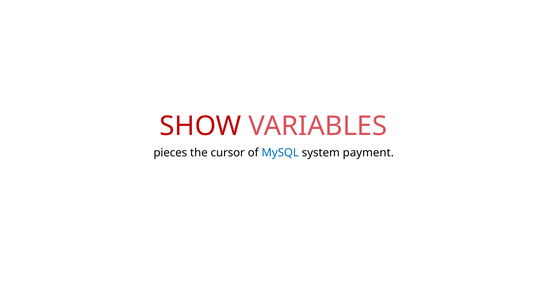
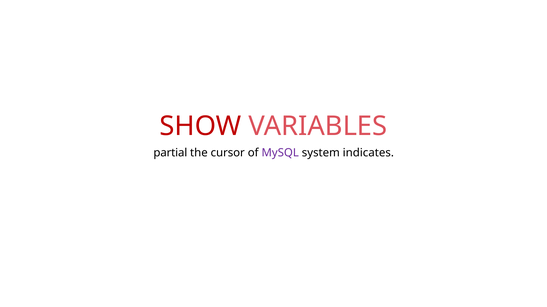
pieces: pieces -> partial
MySQL colour: blue -> purple
payment: payment -> indicates
